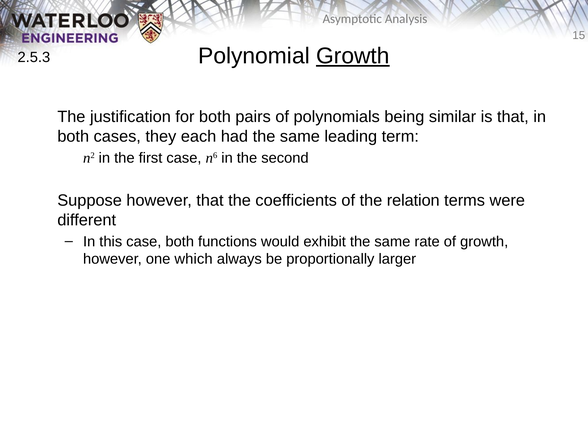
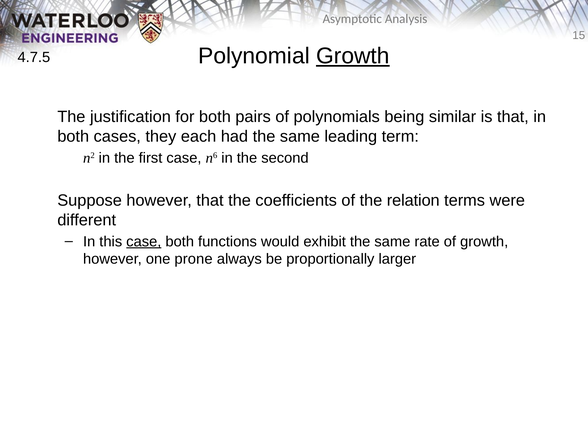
2.5.3: 2.5.3 -> 4.7.5
case at (144, 241) underline: none -> present
which: which -> prone
